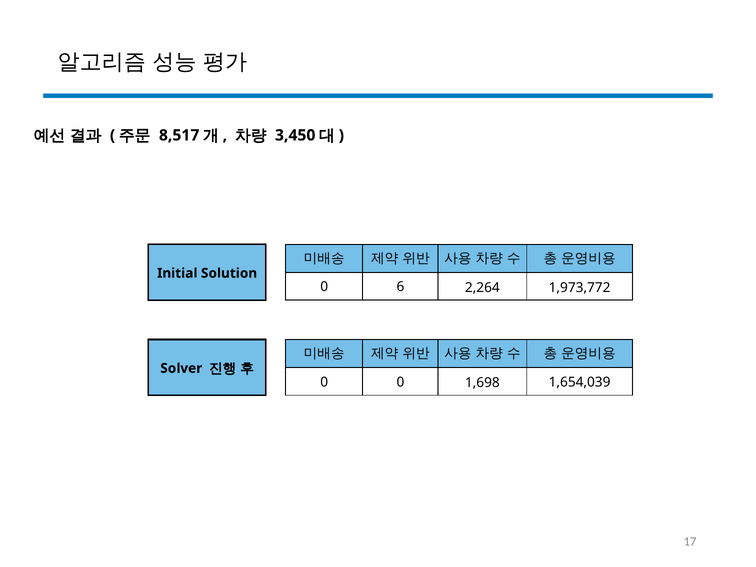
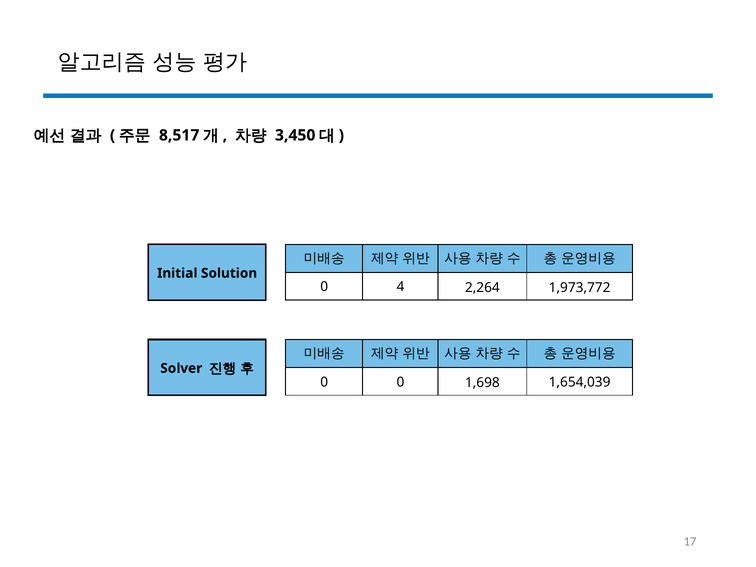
6: 6 -> 4
